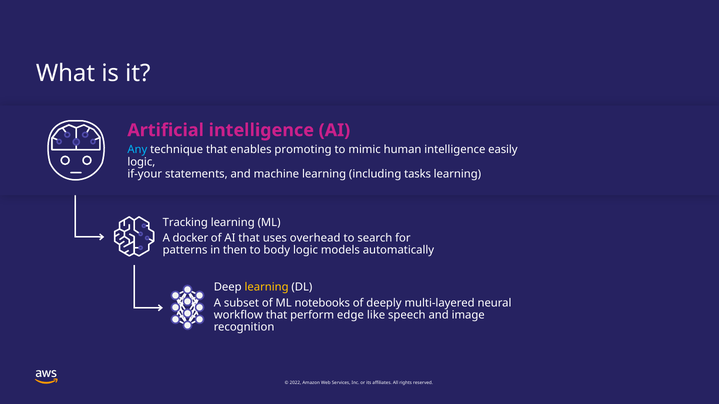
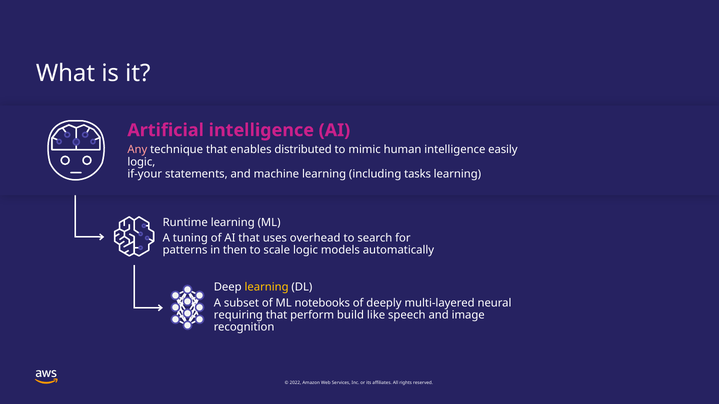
Any colour: light blue -> pink
promoting: promoting -> distributed
Tracking: Tracking -> Runtime
docker: docker -> tuning
body: body -> scale
workflow: workflow -> requiring
edge: edge -> build
